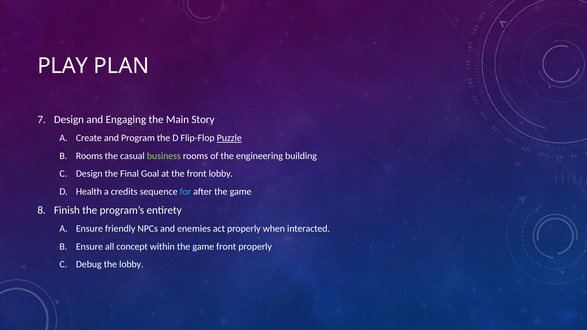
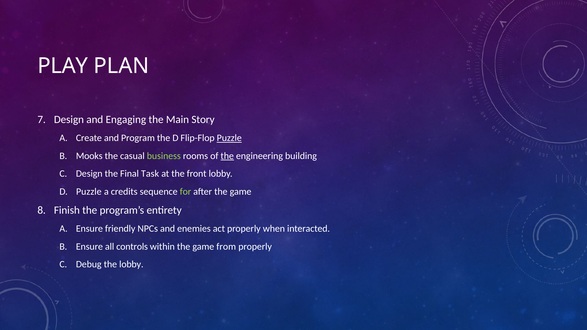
Rooms at (89, 156): Rooms -> Mooks
the at (227, 156) underline: none -> present
Goal: Goal -> Task
D Health: Health -> Puzzle
for colour: light blue -> light green
concept: concept -> controls
game front: front -> from
